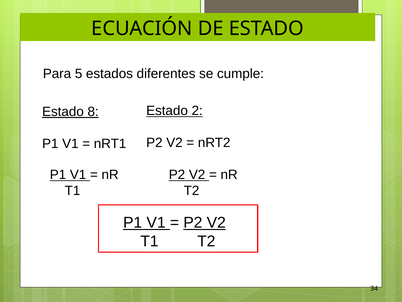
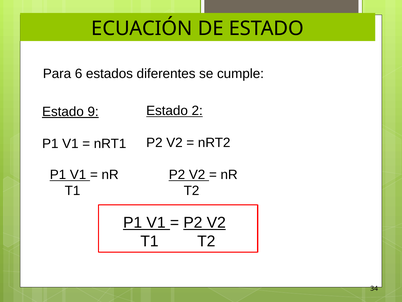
5: 5 -> 6
8: 8 -> 9
